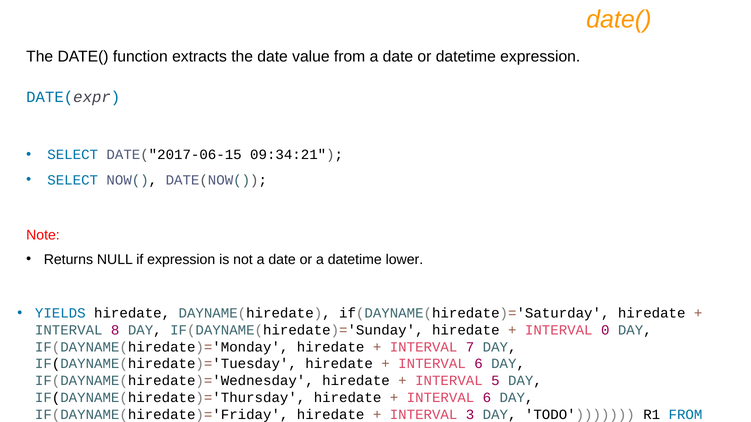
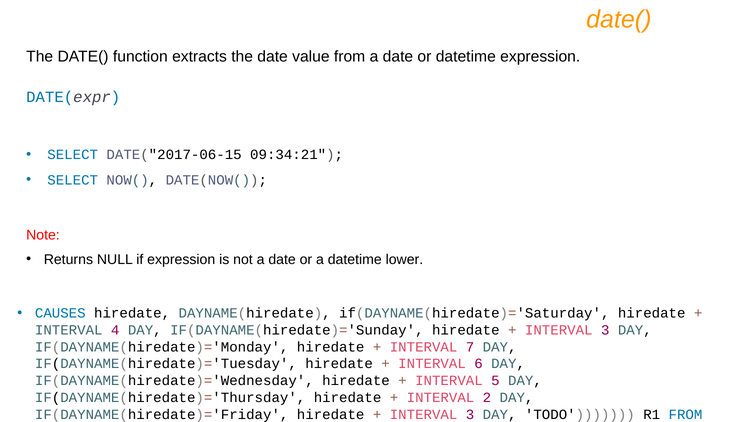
YIELDS: YIELDS -> CAUSES
8: 8 -> 4
0 at (605, 330): 0 -> 3
6 at (487, 398): 6 -> 2
